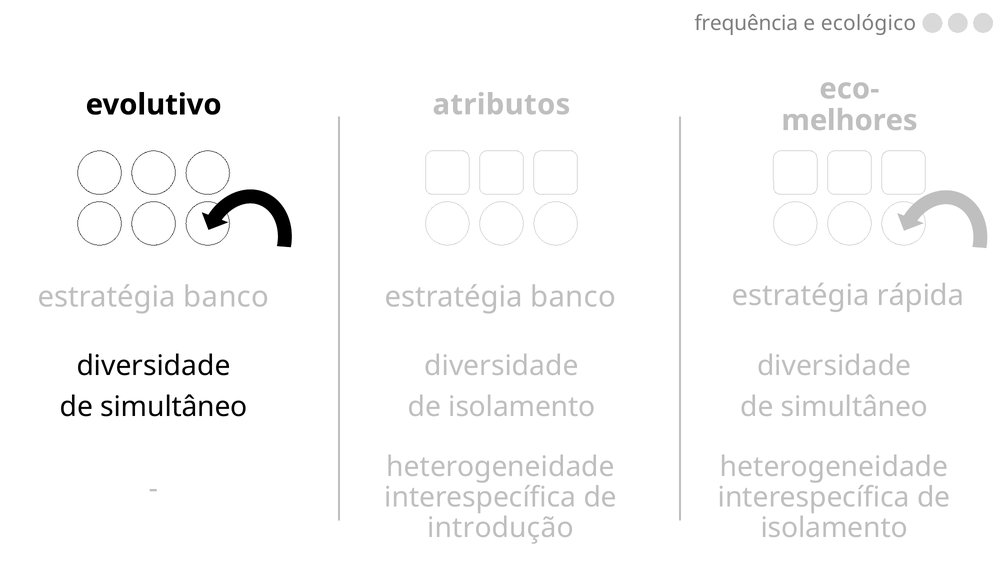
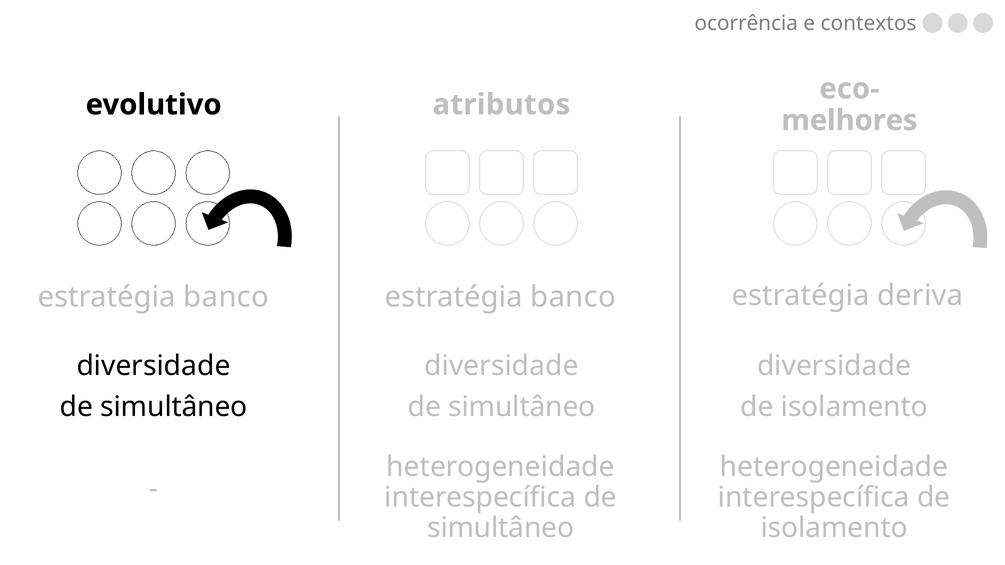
frequência: frequência -> ocorrência
ecológico: ecológico -> contextos
rápida: rápida -> deriva
isolamento at (522, 407): isolamento -> simultâneo
simultâneo at (854, 407): simultâneo -> isolamento
introdução at (501, 528): introdução -> simultâneo
